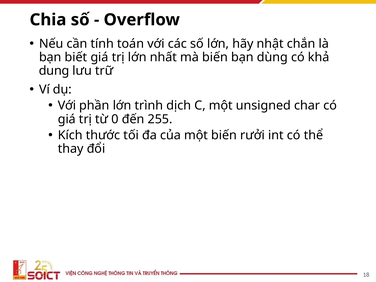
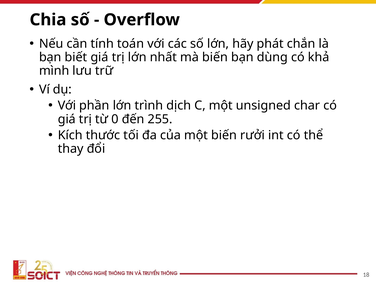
nhật: nhật -> phát
dung: dung -> mình
